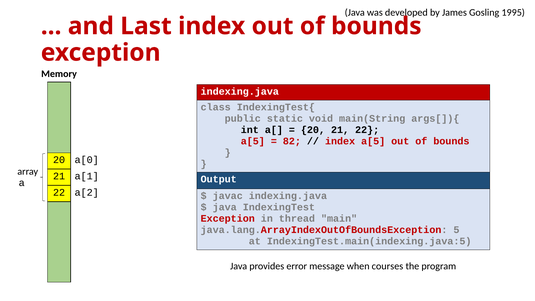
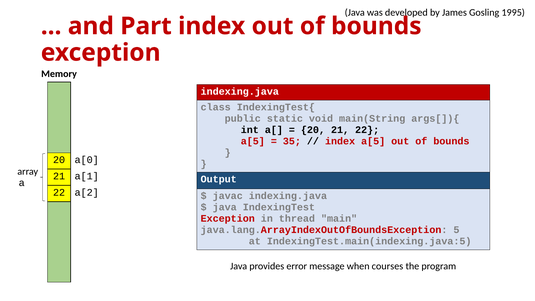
Last: Last -> Part
82: 82 -> 35
